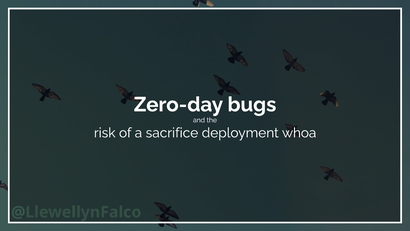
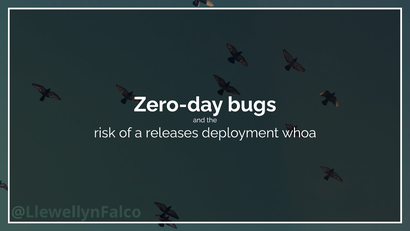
sacrifice: sacrifice -> releases
